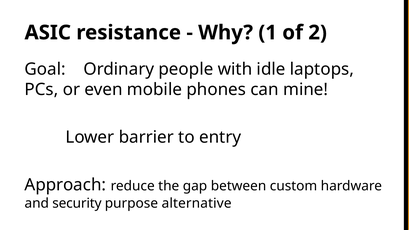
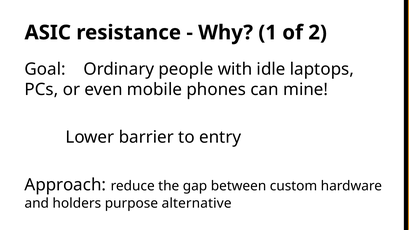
security: security -> holders
